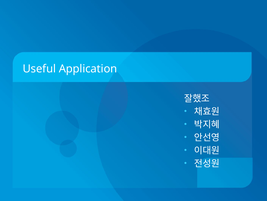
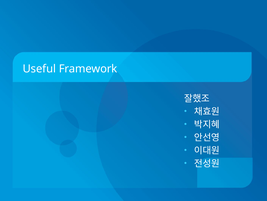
Application: Application -> Framework
